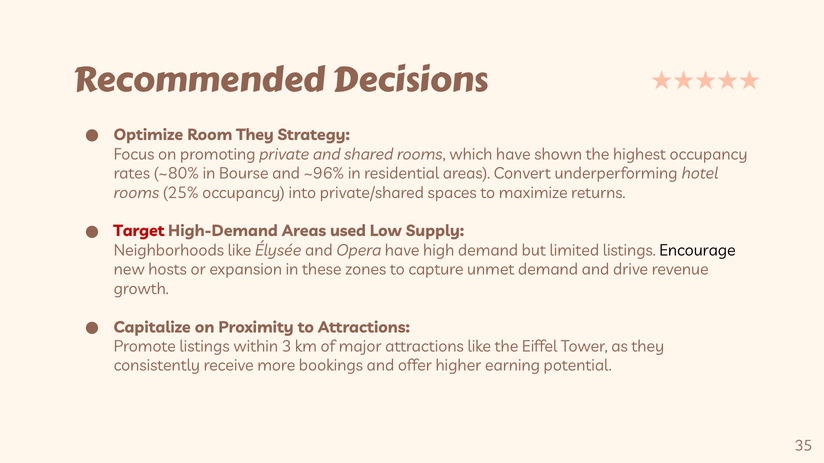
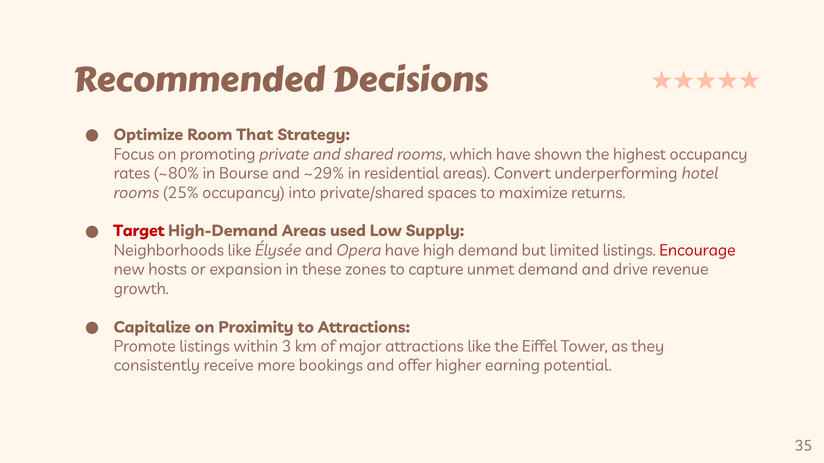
Room They: They -> That
~96%: ~96% -> ~29%
Encourage colour: black -> red
